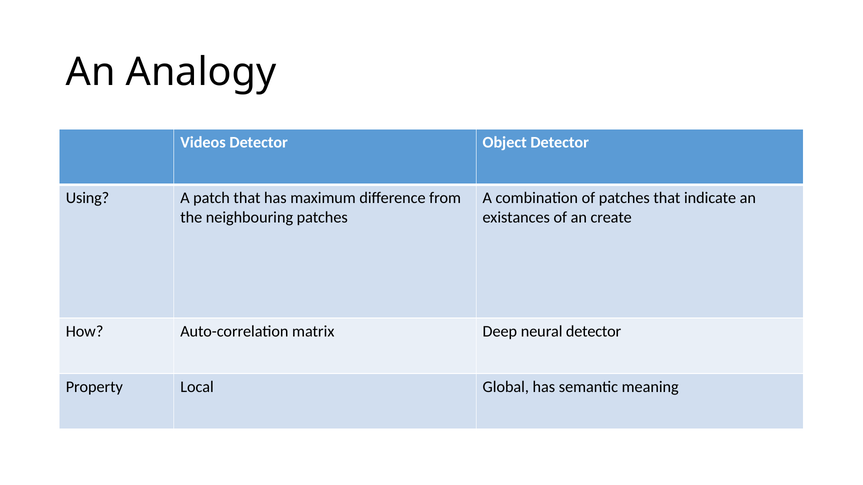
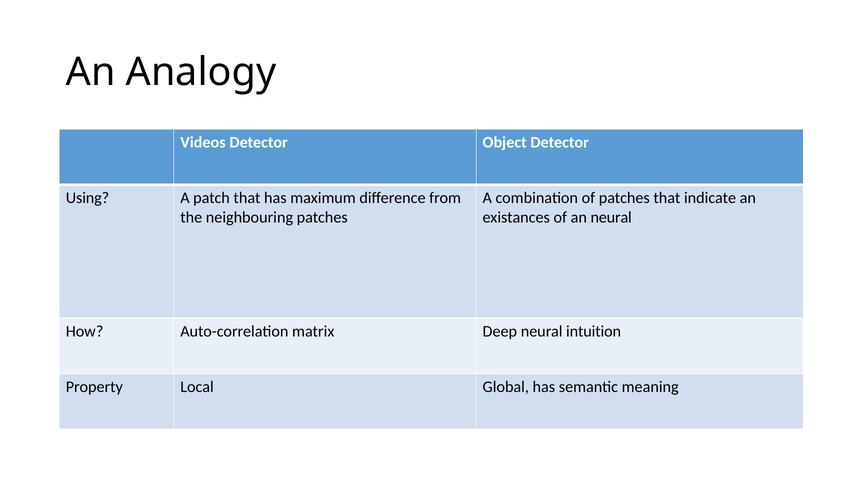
an create: create -> neural
neural detector: detector -> intuition
